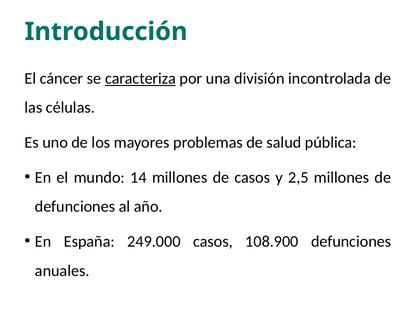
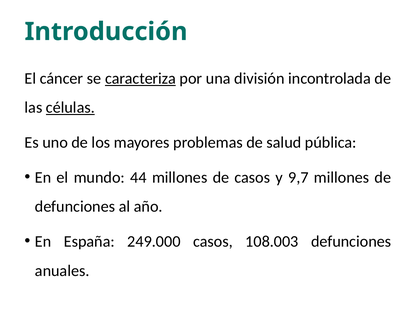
células underline: none -> present
14: 14 -> 44
2,5: 2,5 -> 9,7
108.900: 108.900 -> 108.003
